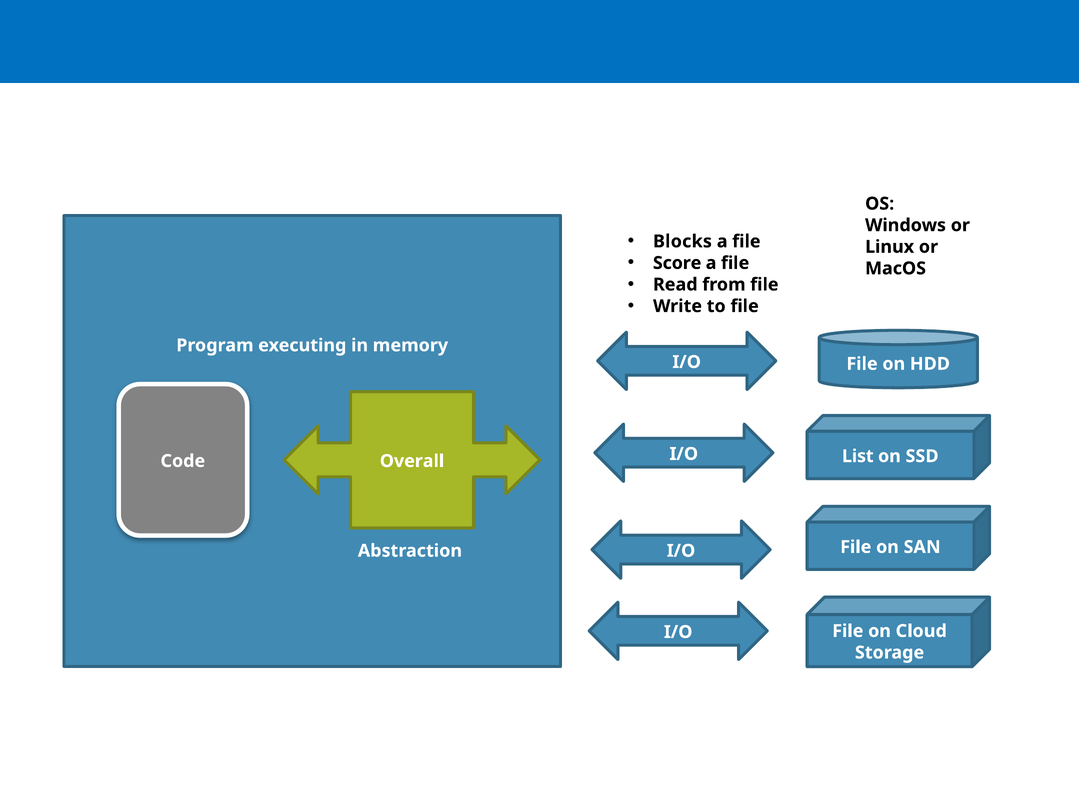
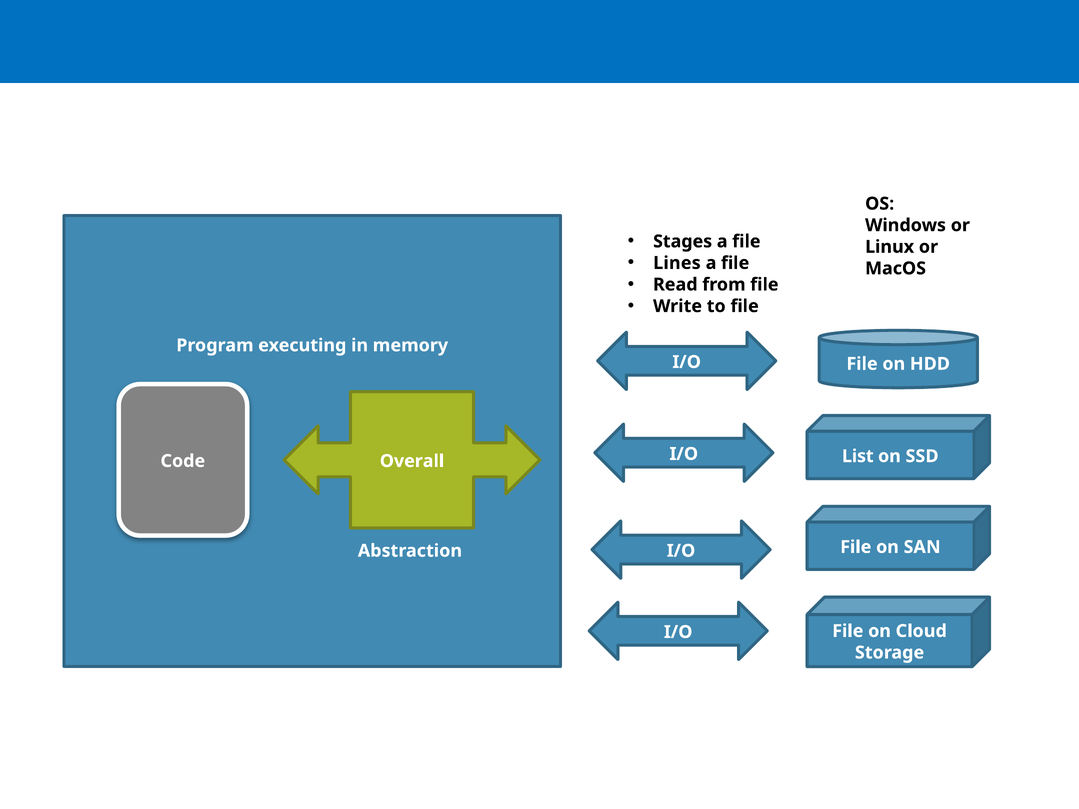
Blocks: Blocks -> Stages
Score: Score -> Lines
